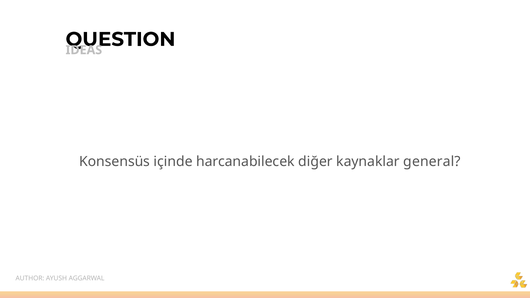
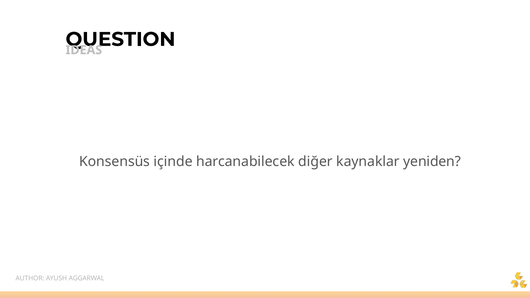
general: general -> yeniden
